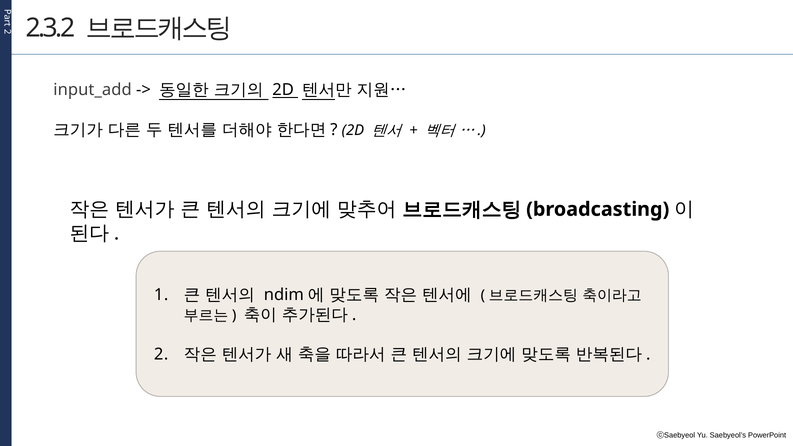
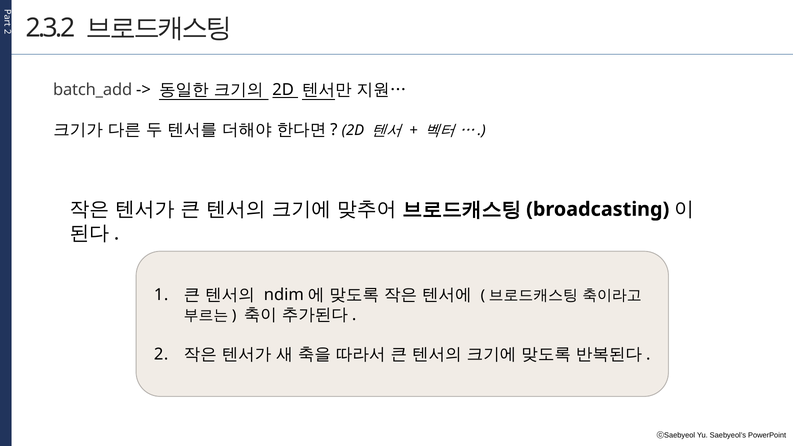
input_add: input_add -> batch_add
